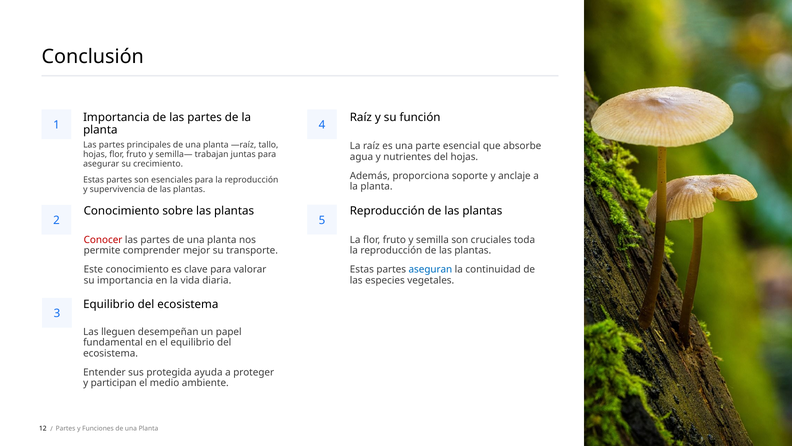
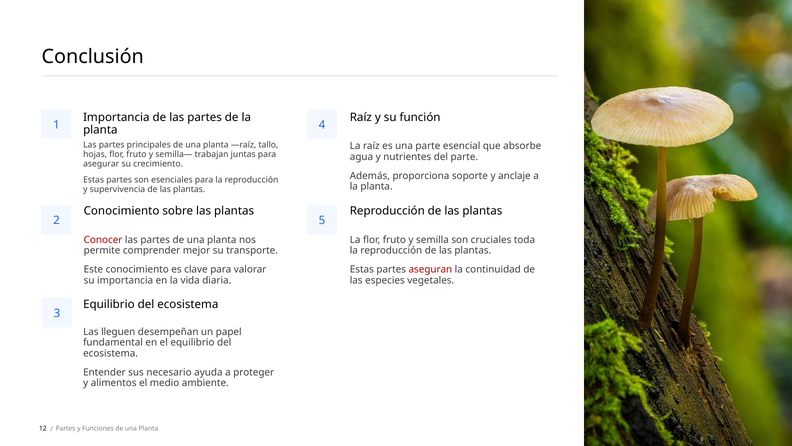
del hojas: hojas -> parte
aseguran colour: blue -> red
protegida: protegida -> necesario
participan: participan -> alimentos
